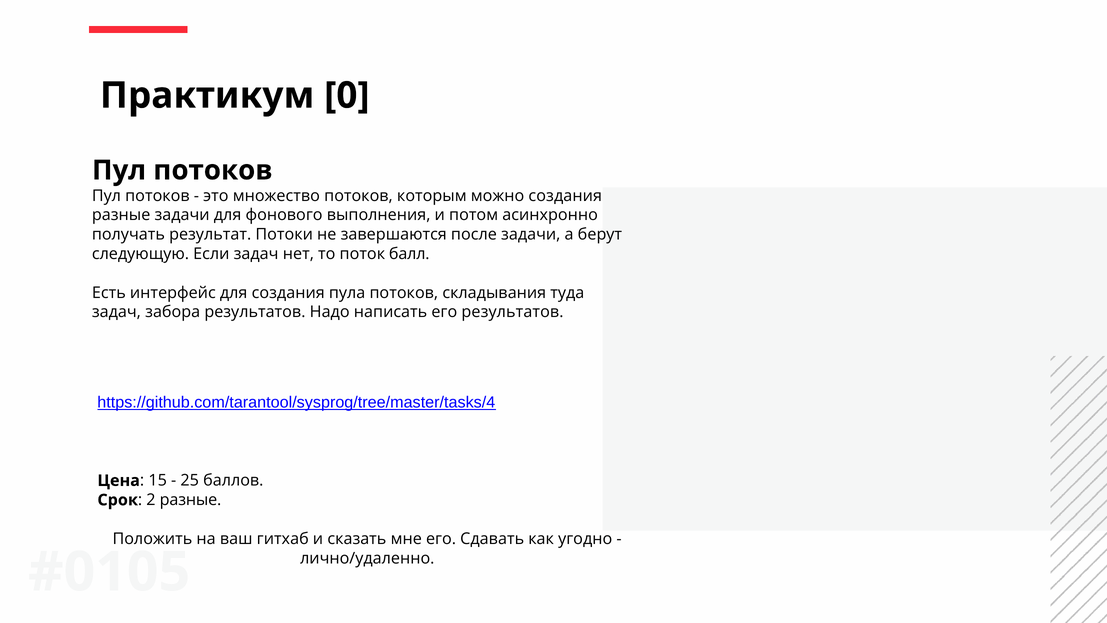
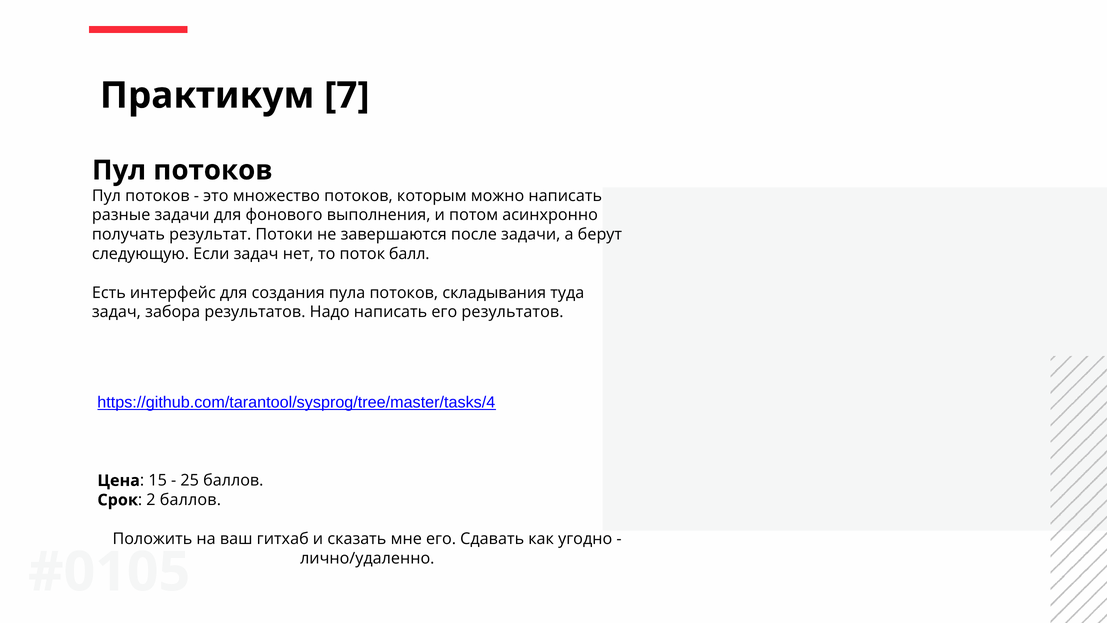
0: 0 -> 7
можно создания: создания -> написать
2 разные: разные -> баллов
